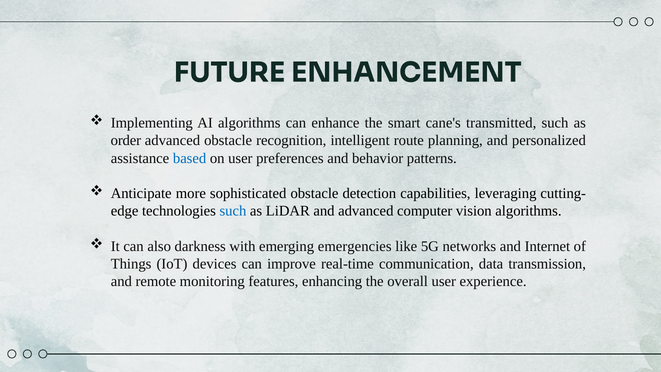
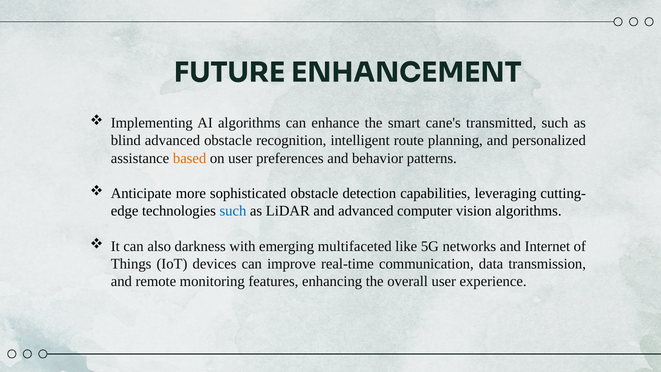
order: order -> blind
based colour: blue -> orange
emergencies: emergencies -> multifaceted
